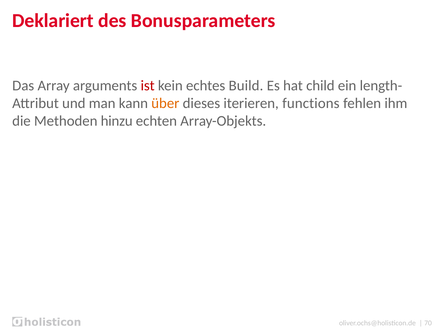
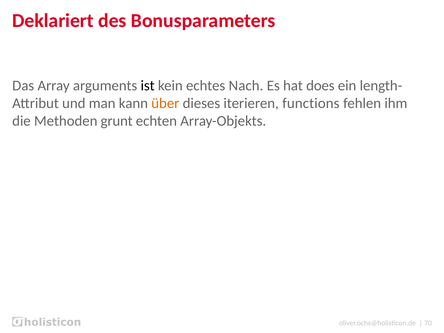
ist colour: red -> black
Build: Build -> Nach
child: child -> does
hinzu: hinzu -> grunt
